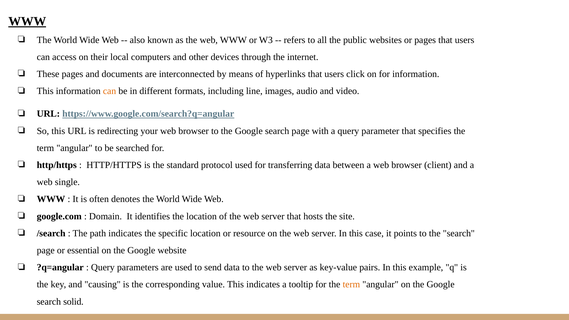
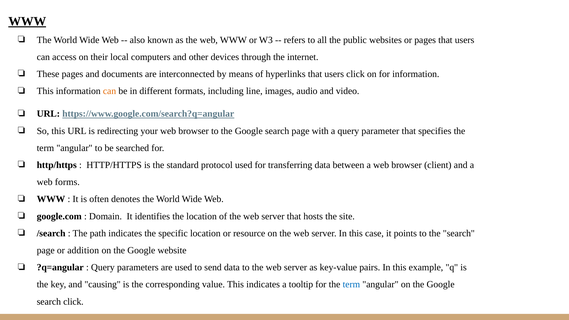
single: single -> forms
essential: essential -> addition
term at (351, 285) colour: orange -> blue
search solid: solid -> click
